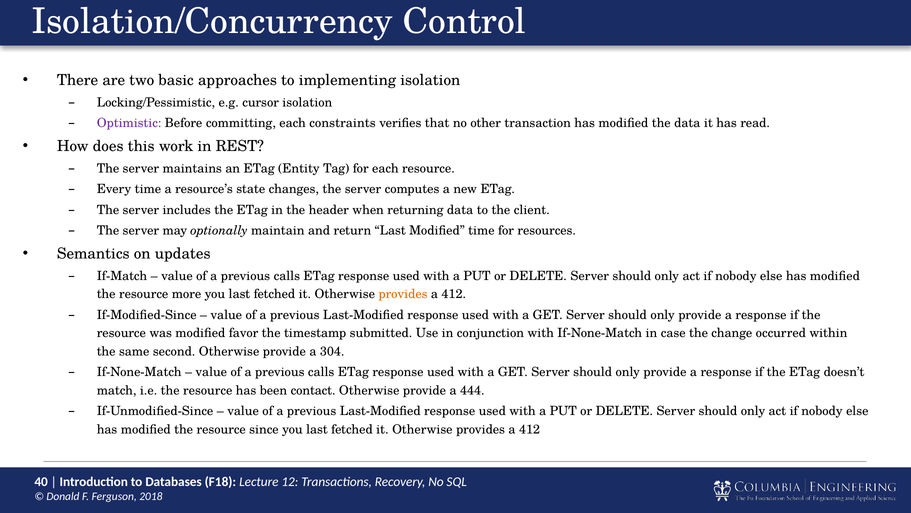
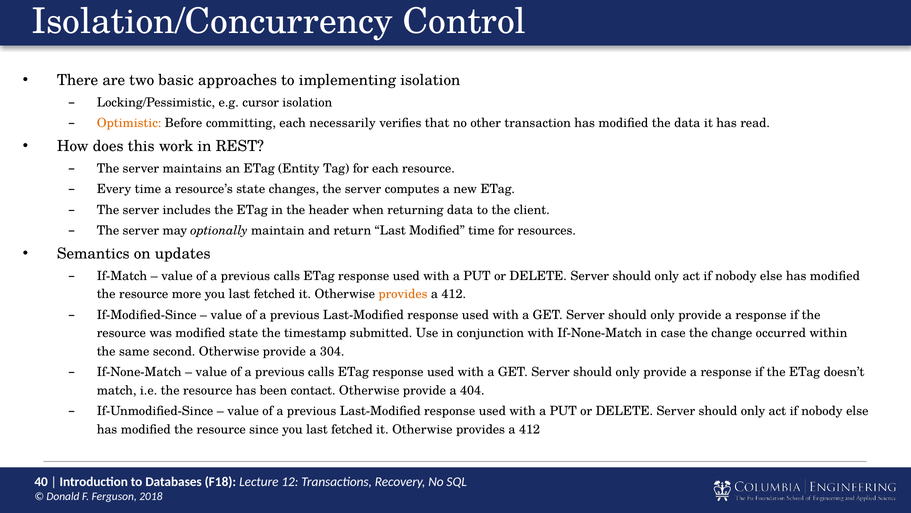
Optimistic colour: purple -> orange
constraints: constraints -> necessarily
modified favor: favor -> state
444: 444 -> 404
